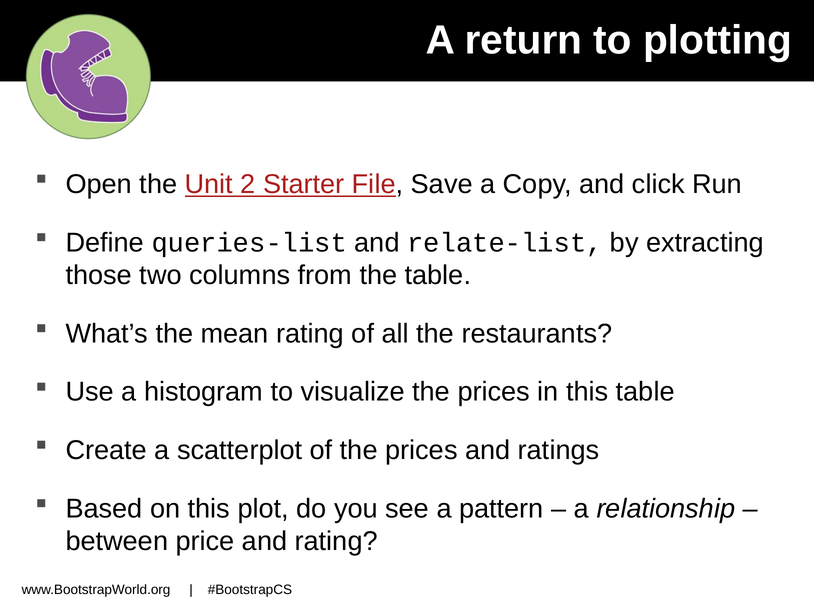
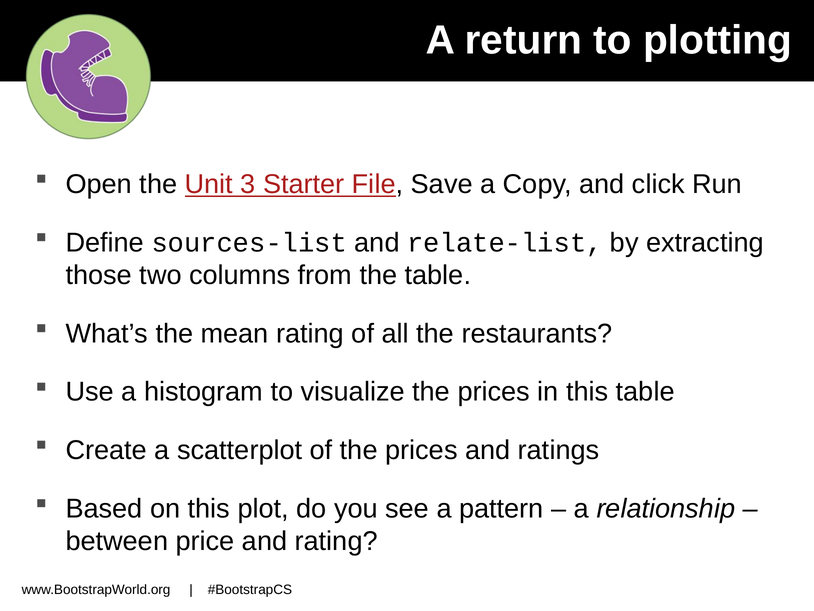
2: 2 -> 3
queries-list: queries-list -> sources-list
